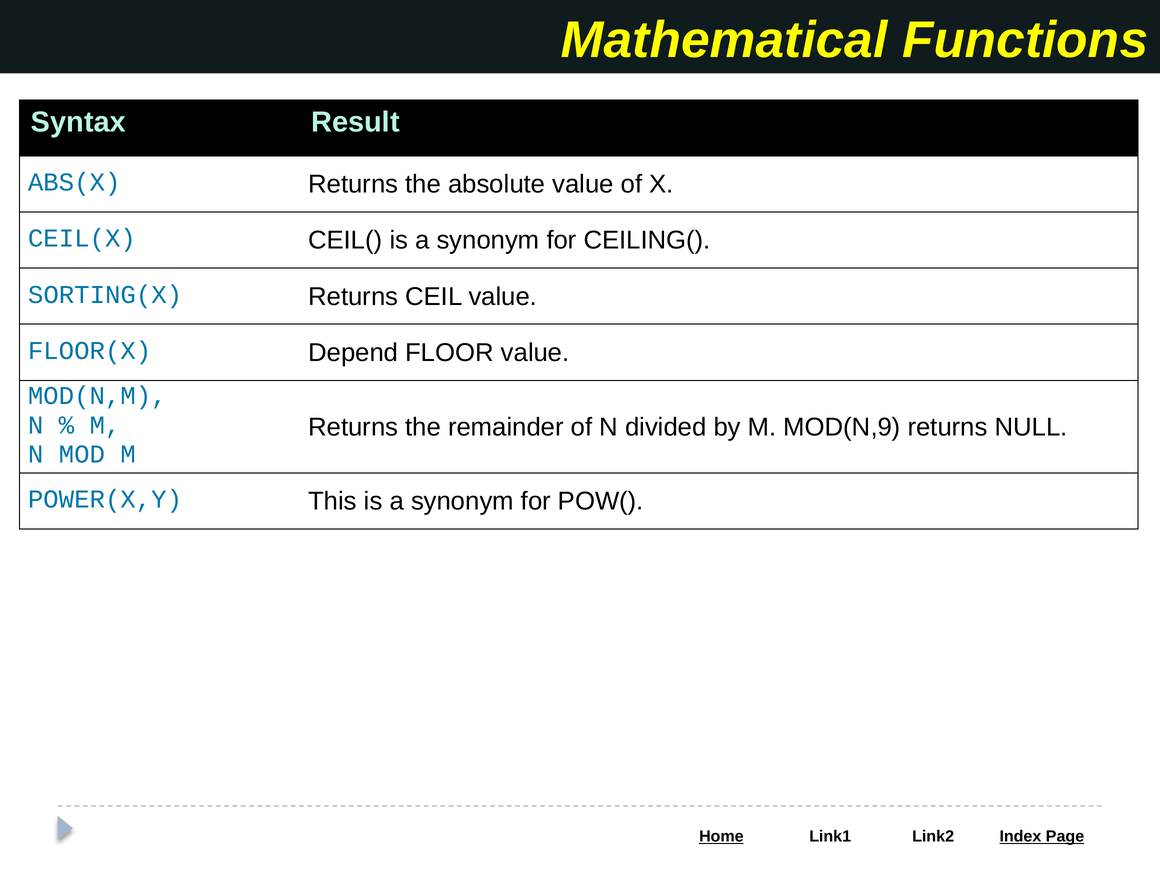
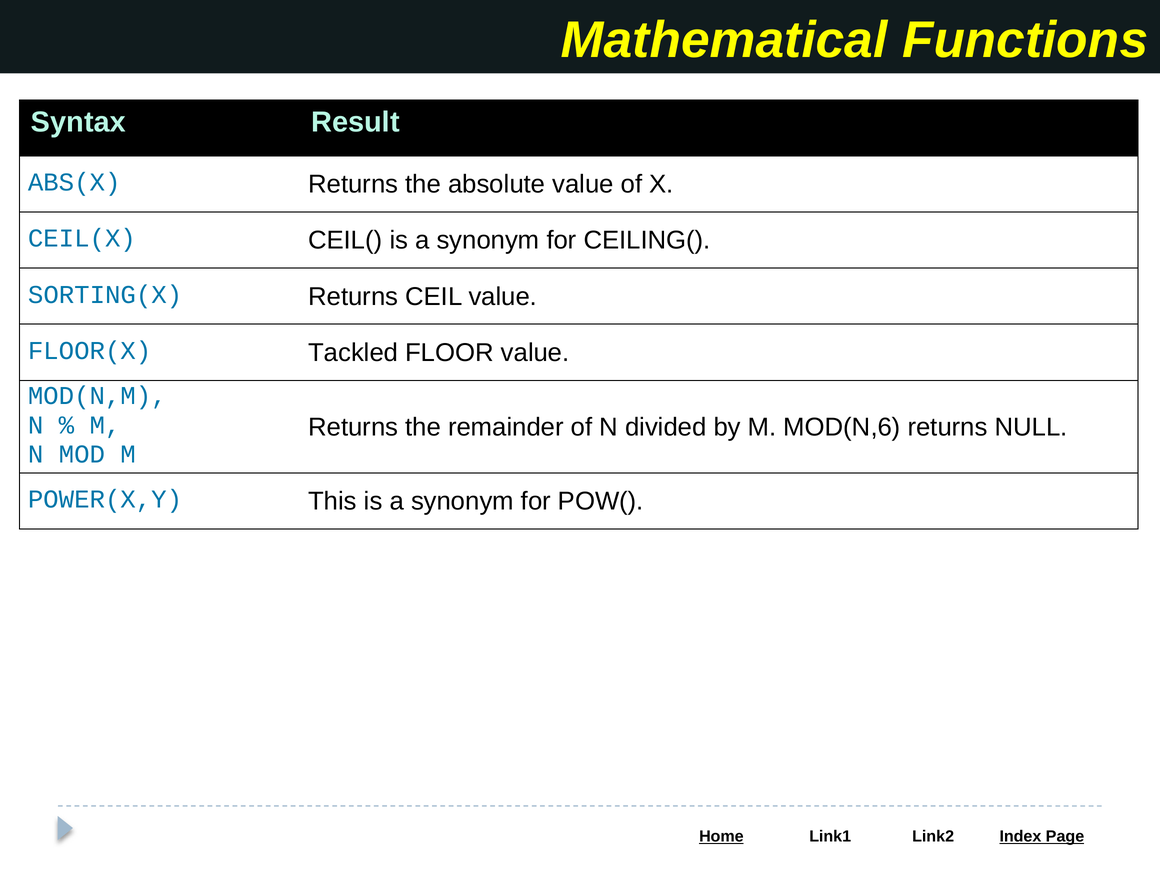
Depend: Depend -> Tackled
MOD(N,9: MOD(N,9 -> MOD(N,6
